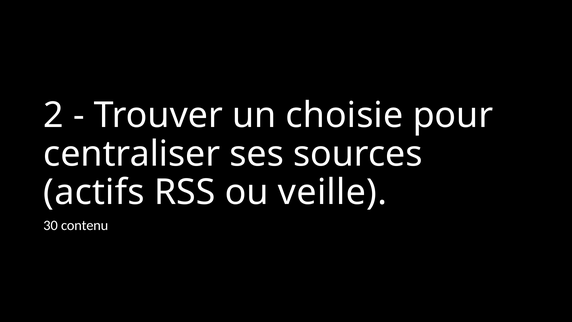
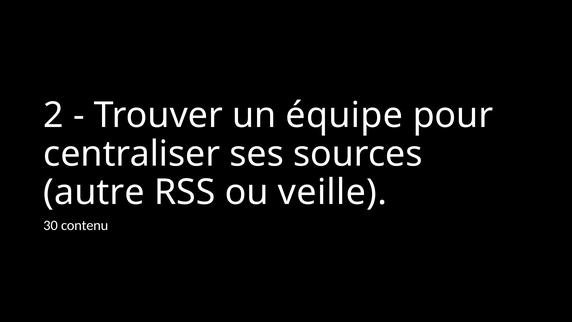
choisie: choisie -> équipe
actifs: actifs -> autre
